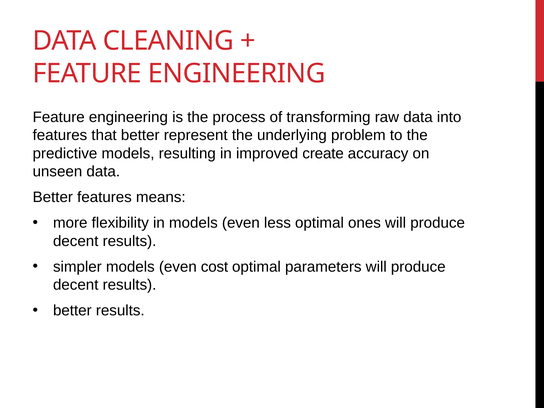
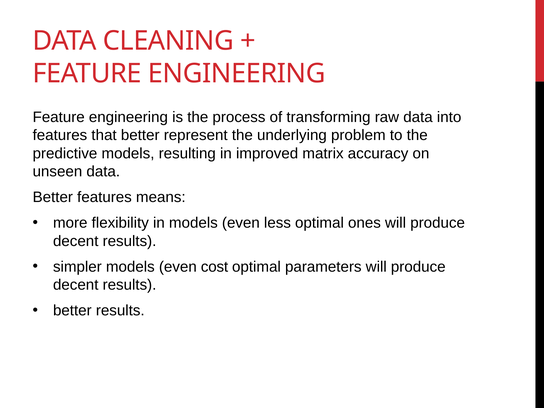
create: create -> matrix
